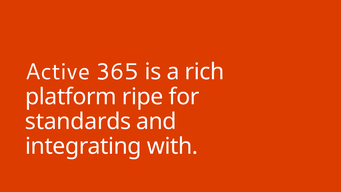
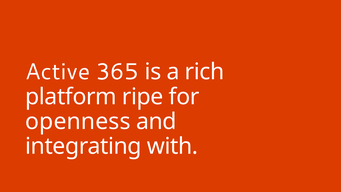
standards: standards -> openness
